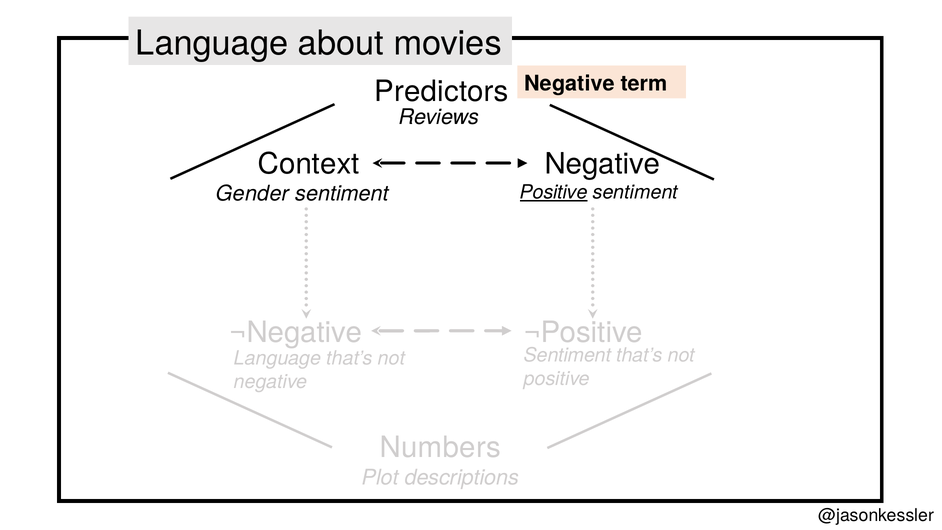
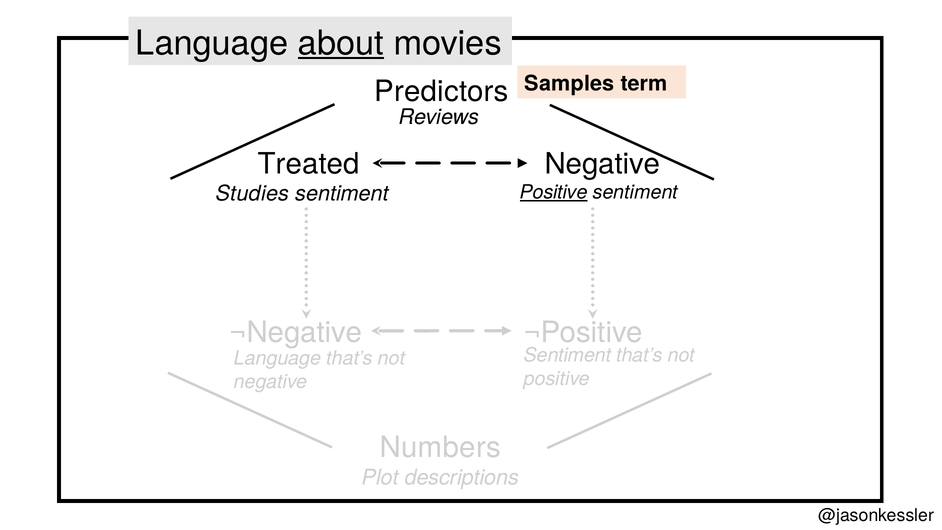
about underline: none -> present
Negative at (570, 83): Negative -> Samples
Context: Context -> Treated
Gender: Gender -> Studies
